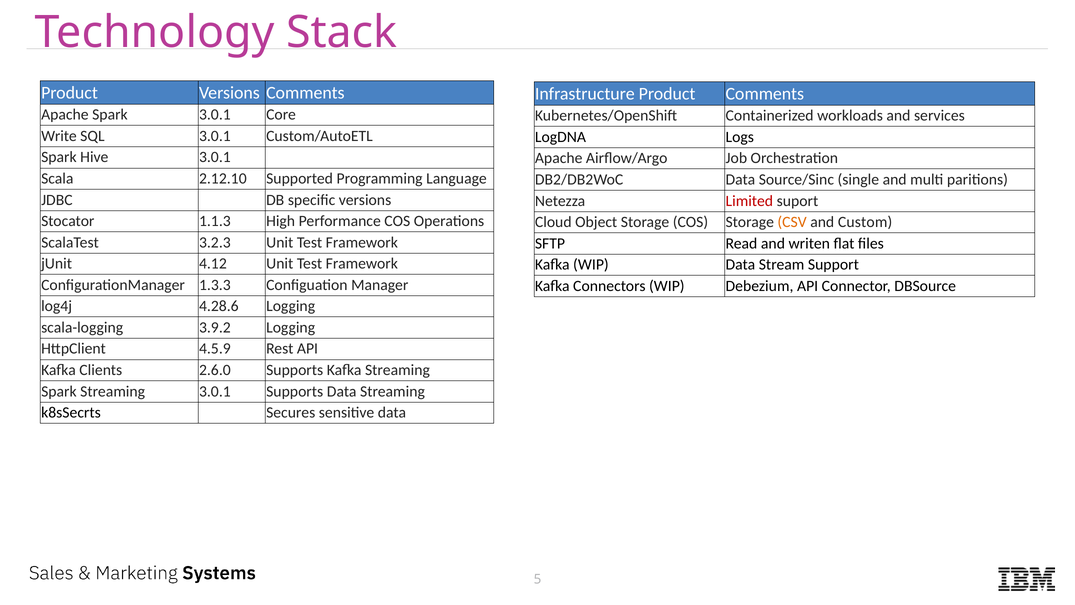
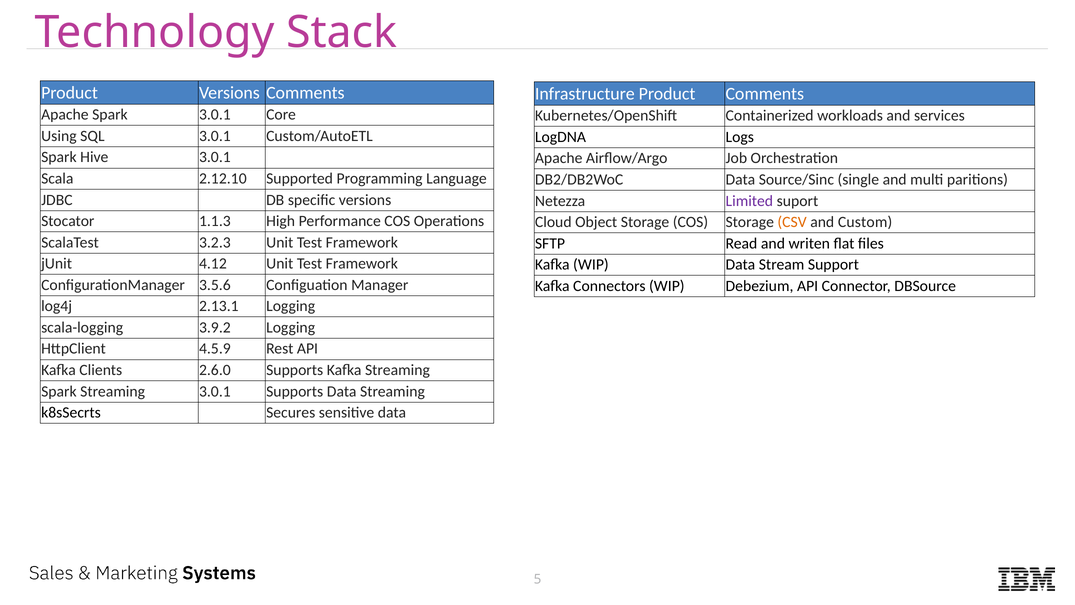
Write: Write -> Using
Limited colour: red -> purple
1.3.3: 1.3.3 -> 3.5.6
4.28.6: 4.28.6 -> 2.13.1
